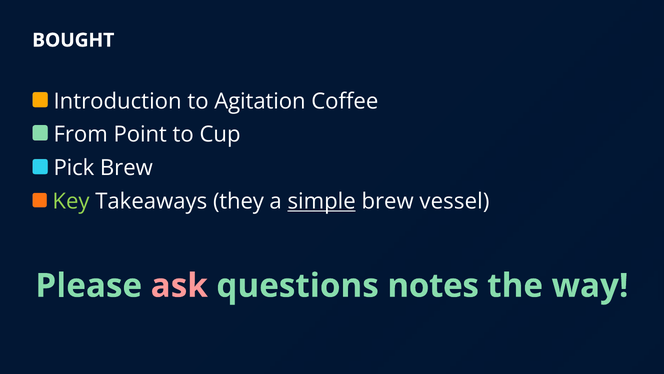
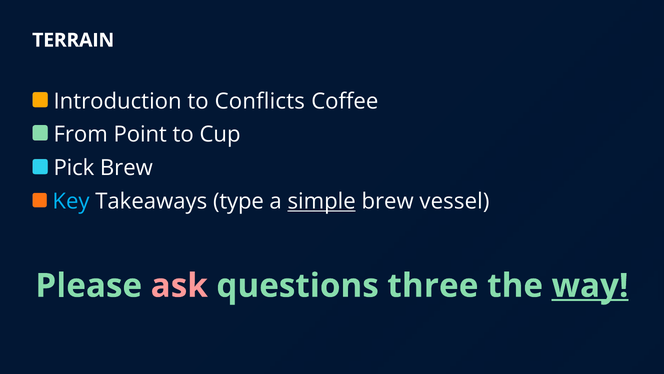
BOUGHT: BOUGHT -> TERRAIN
Agitation: Agitation -> Conflicts
Key colour: light green -> light blue
they: they -> type
notes: notes -> three
way underline: none -> present
